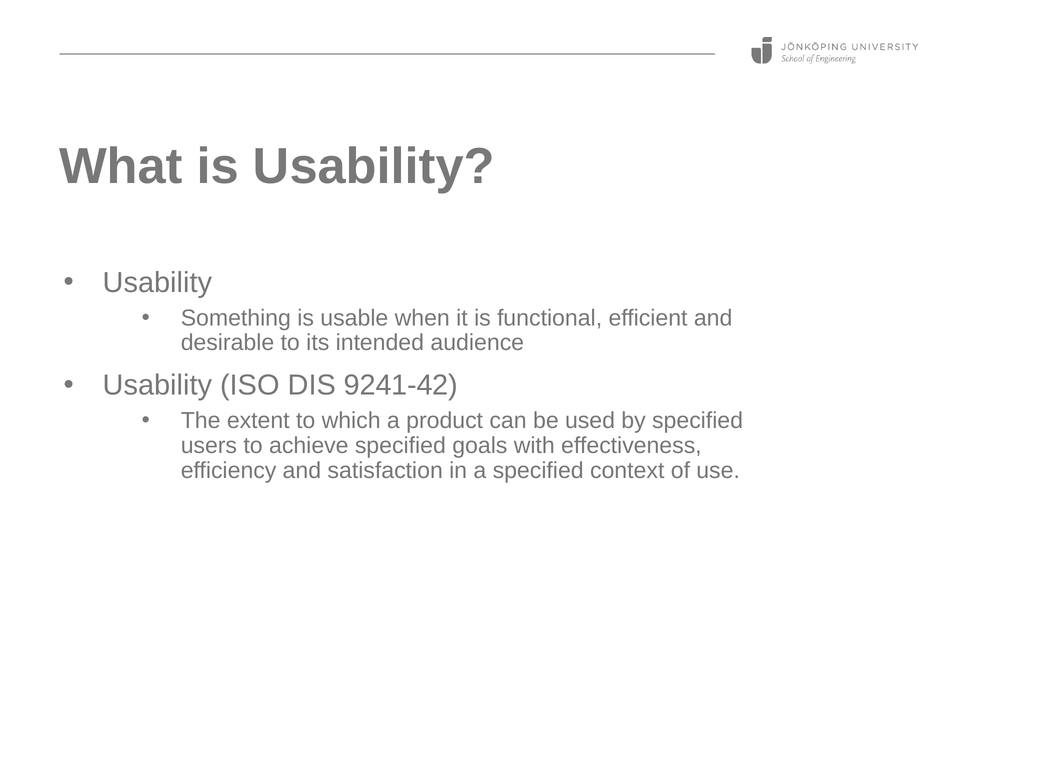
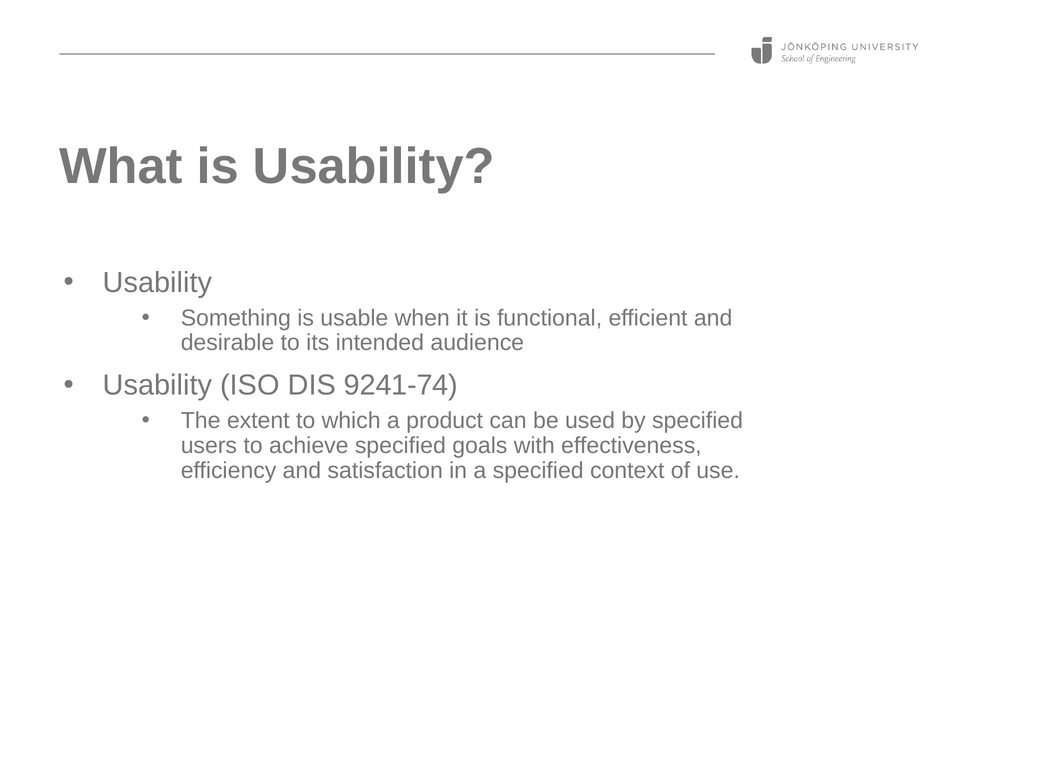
9241-42: 9241-42 -> 9241-74
